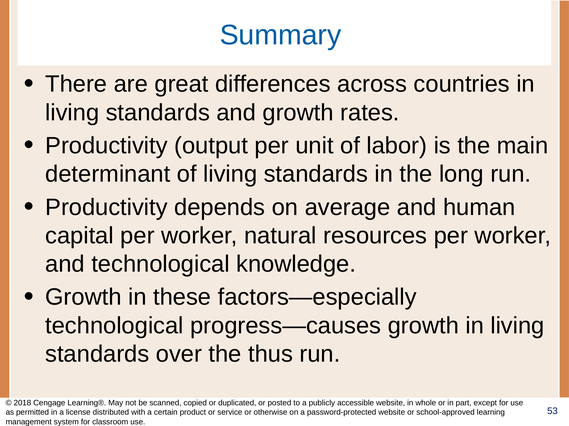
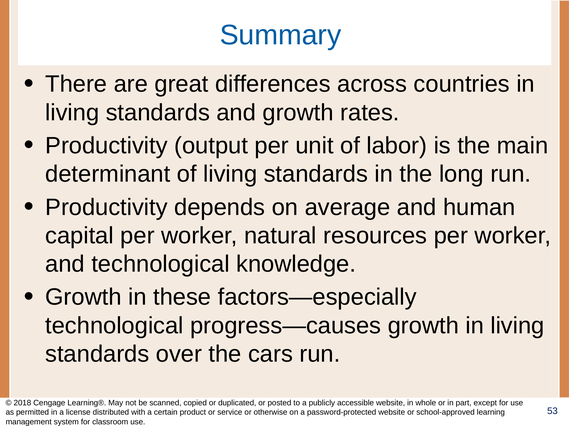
thus: thus -> cars
